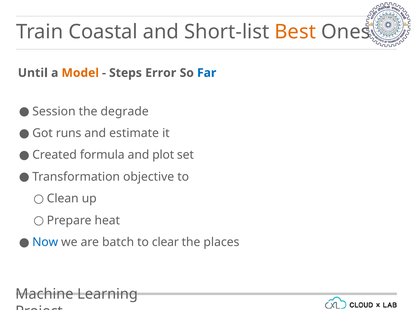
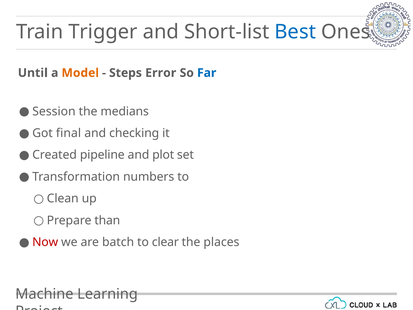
Coastal: Coastal -> Trigger
Best colour: orange -> blue
degrade: degrade -> medians
runs: runs -> final
estimate: estimate -> checking
formula: formula -> pipeline
objective: objective -> numbers
heat: heat -> than
Now colour: blue -> red
